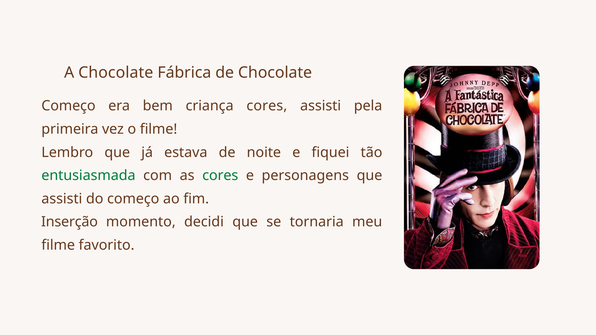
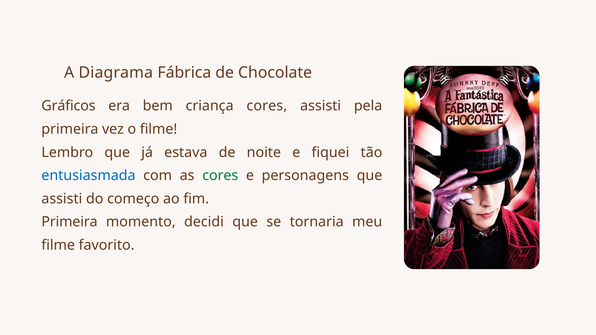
A Chocolate: Chocolate -> Diagrama
Começo at (68, 106): Começo -> Gráficos
entusiasmada colour: green -> blue
Inserção at (70, 222): Inserção -> Primeira
